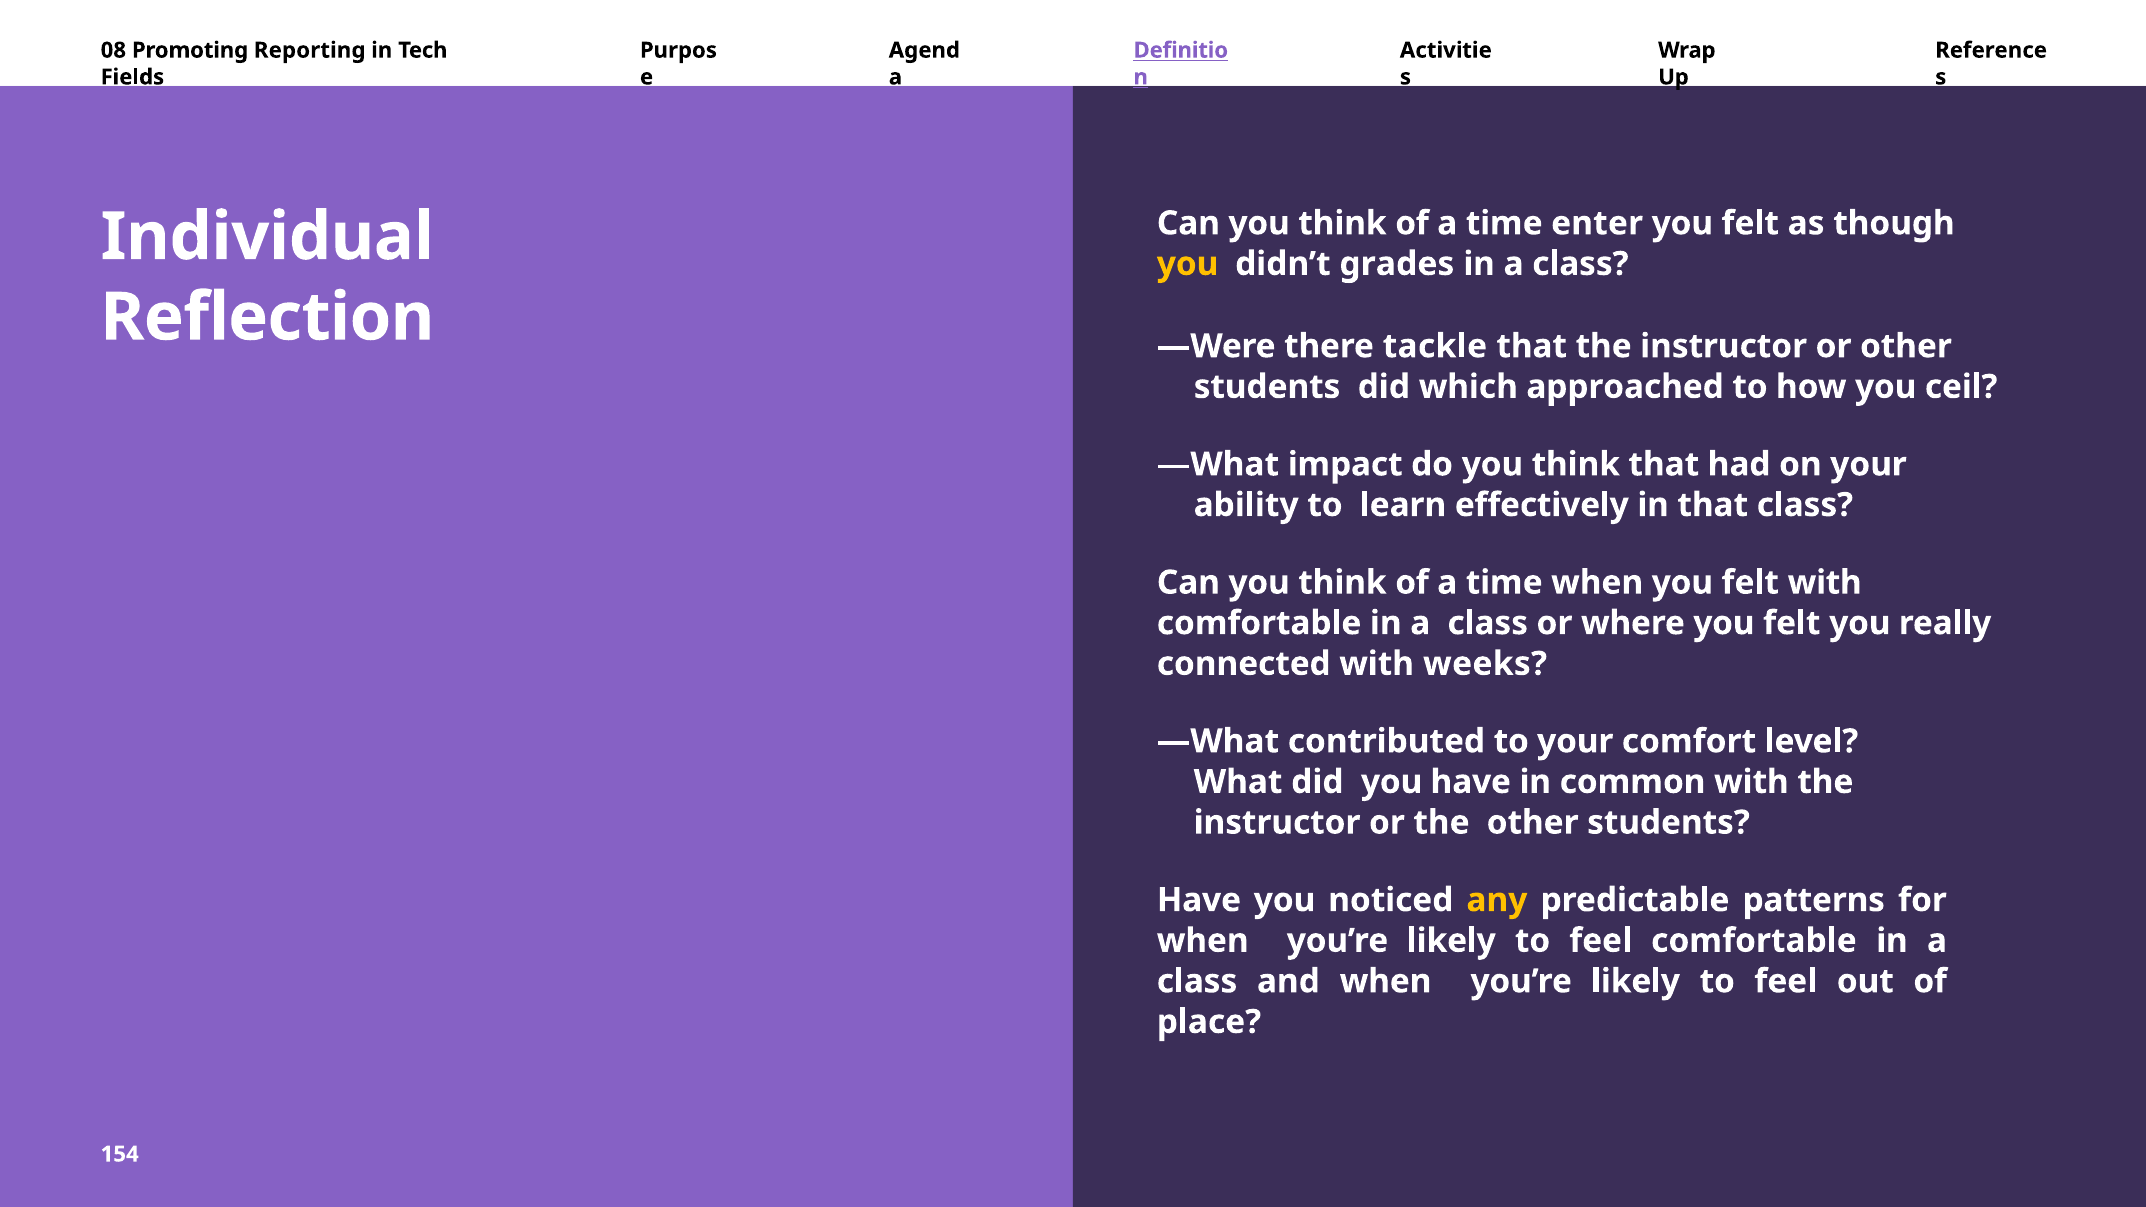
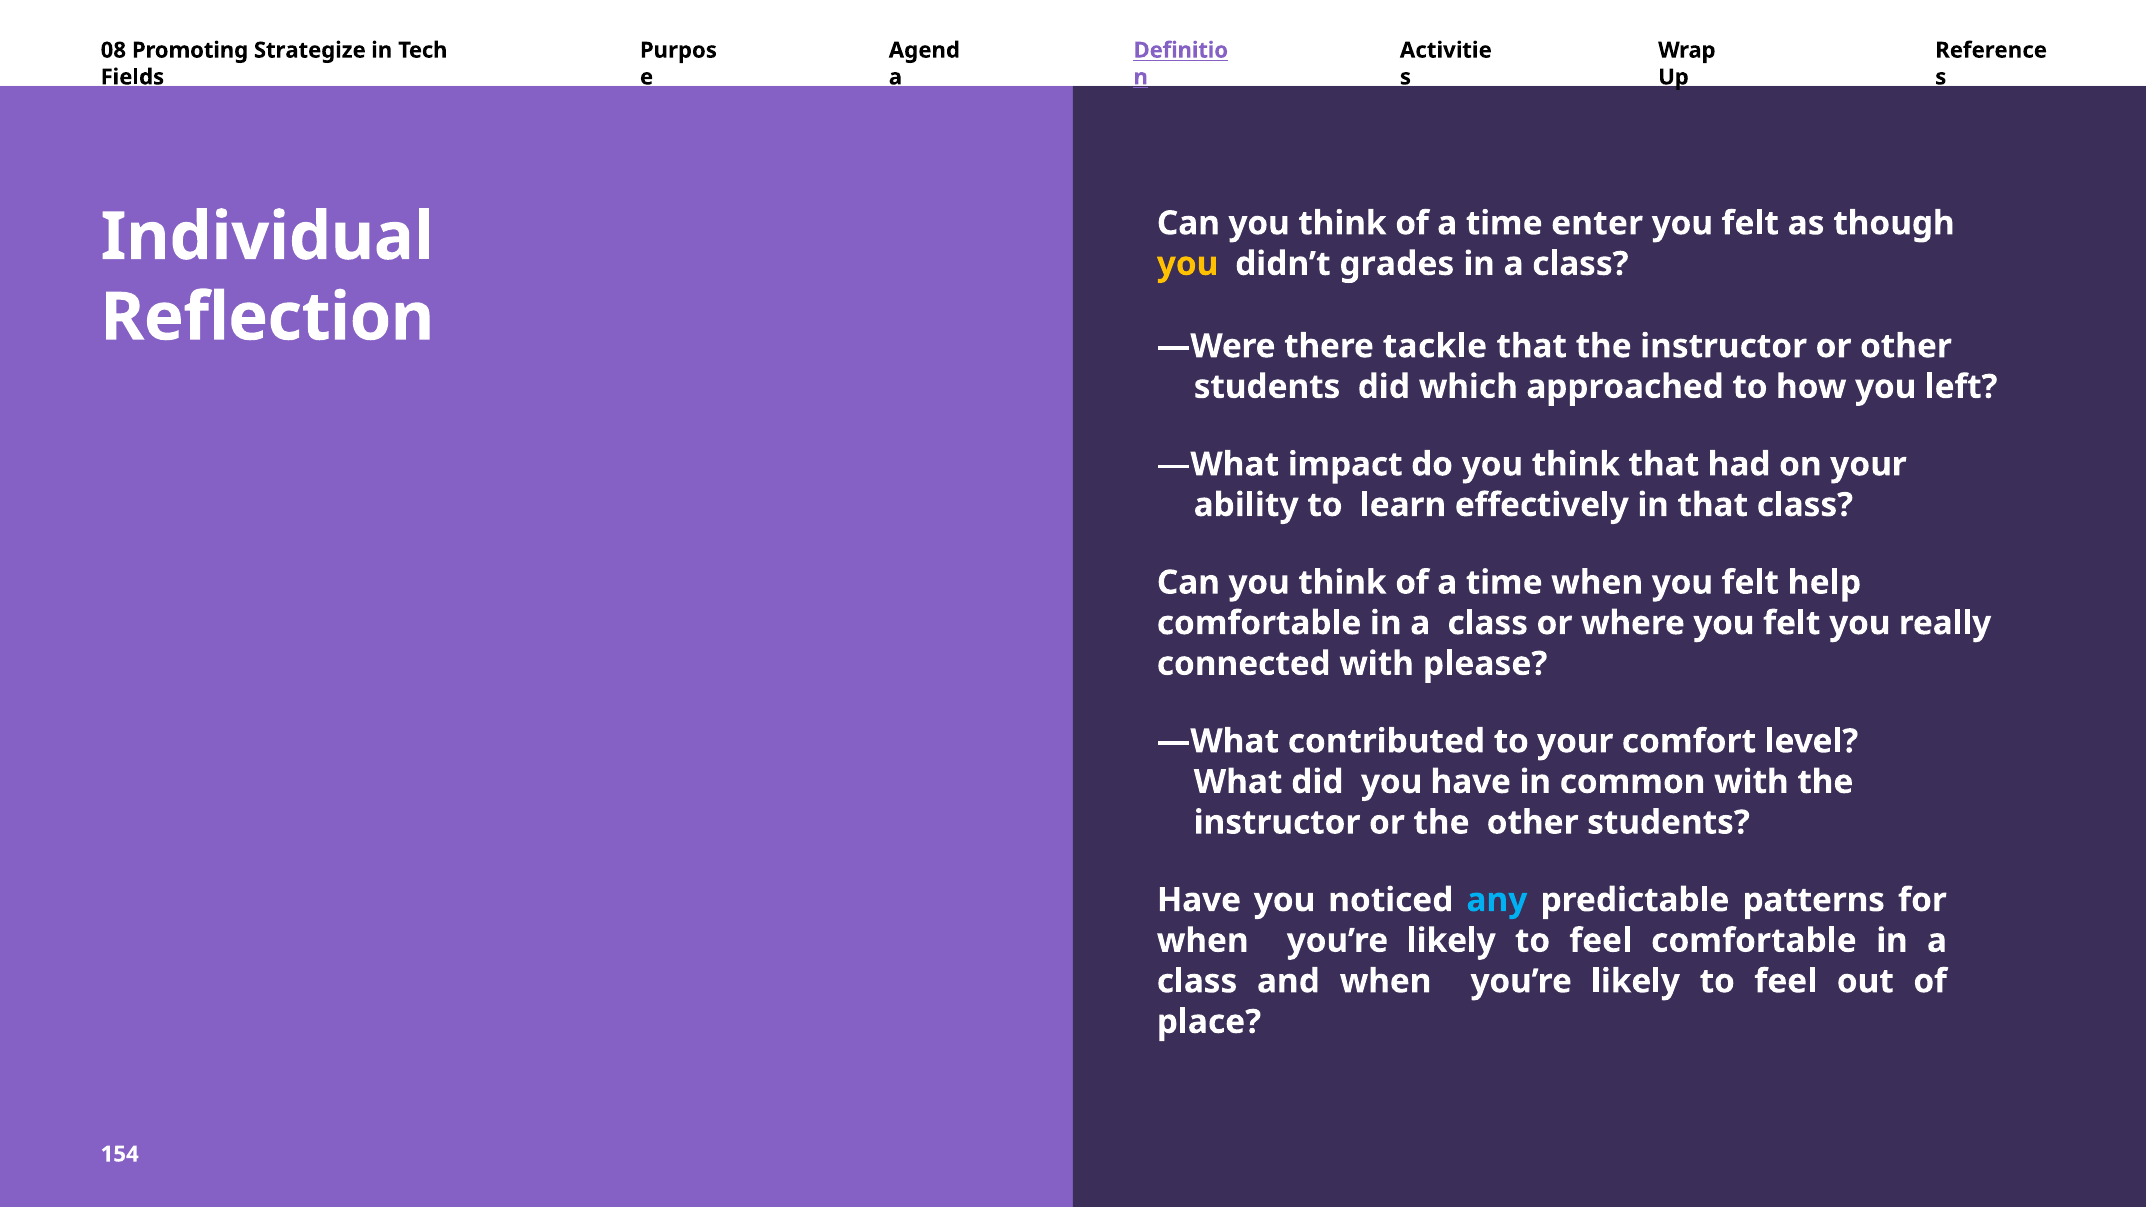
Reporting: Reporting -> Strategize
ceil: ceil -> left
felt with: with -> help
weeks: weeks -> please
any colour: yellow -> light blue
